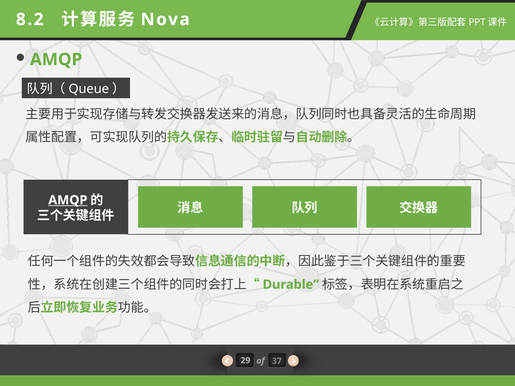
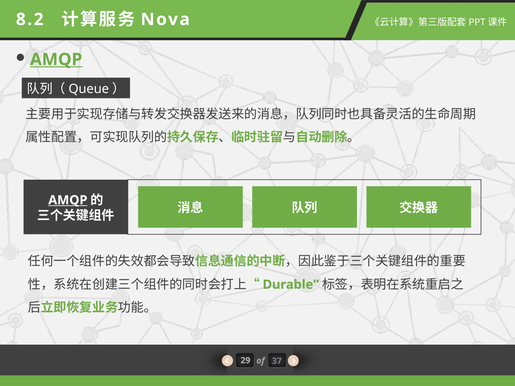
AMQP at (56, 60) underline: none -> present
